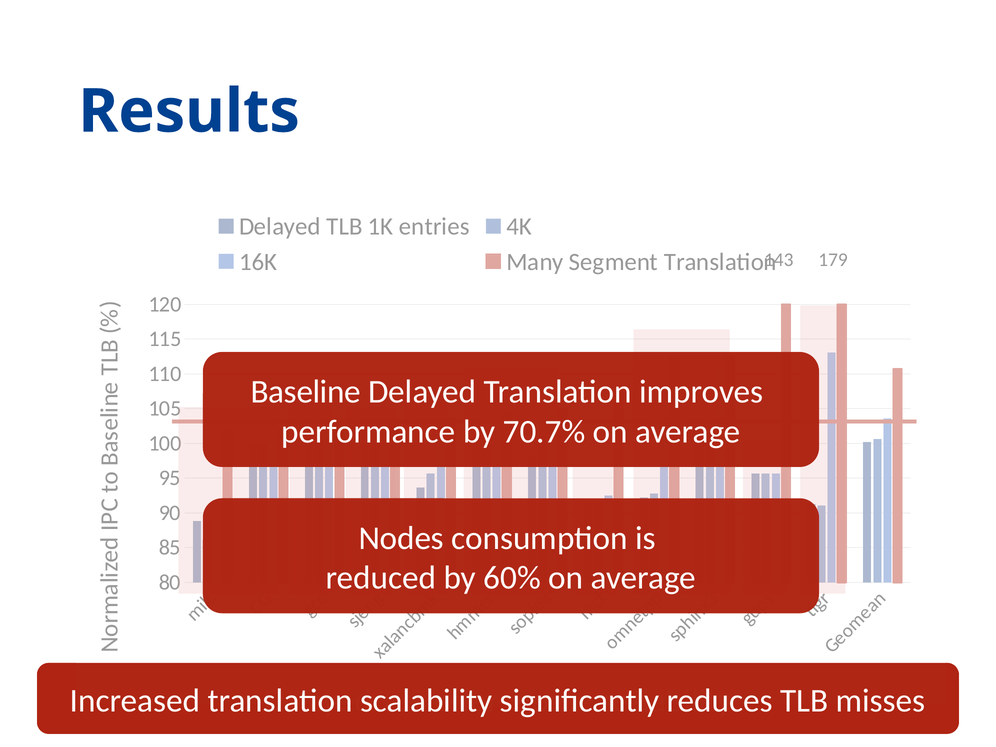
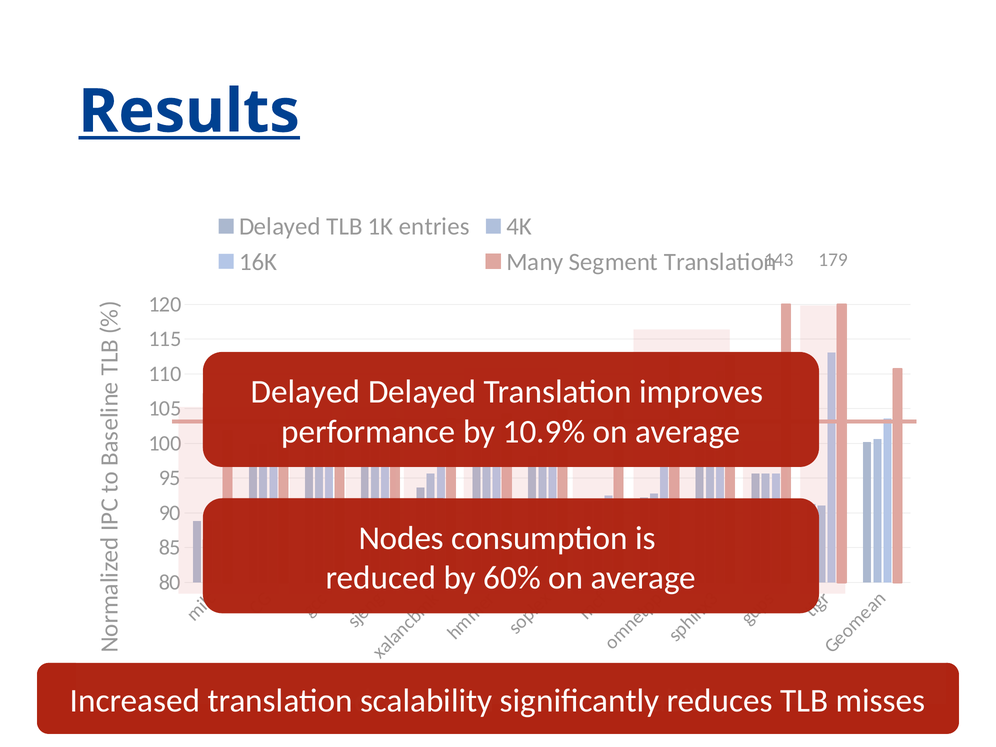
Results underline: none -> present
Baseline at (306, 392): Baseline -> Delayed
70.7%: 70.7% -> 10.9%
